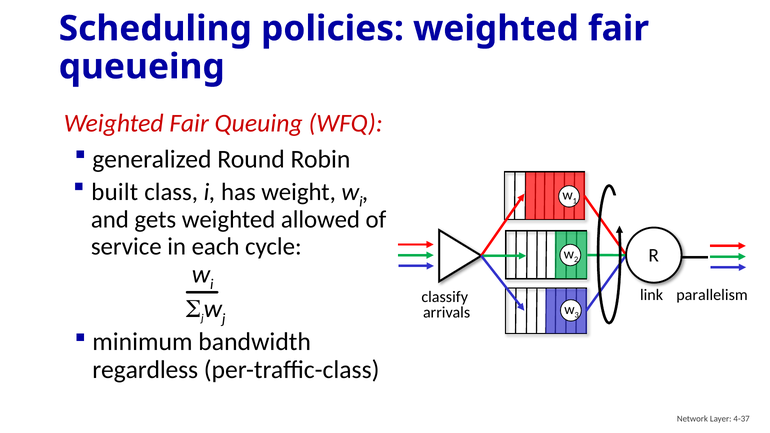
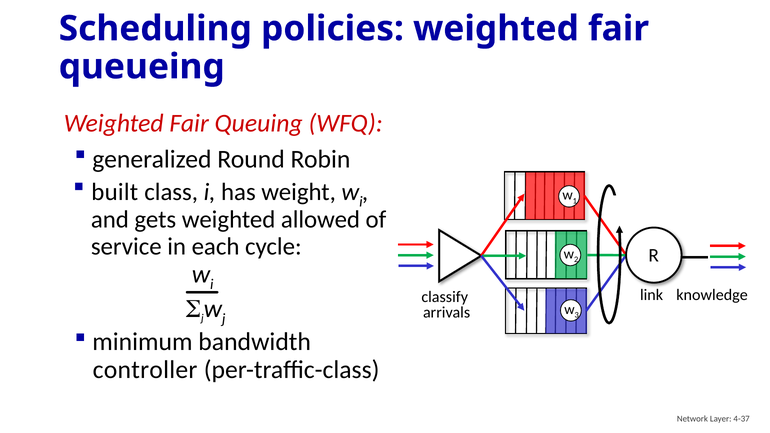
parallelism: parallelism -> knowledge
regardless: regardless -> controller
